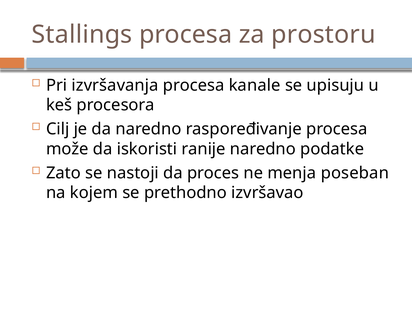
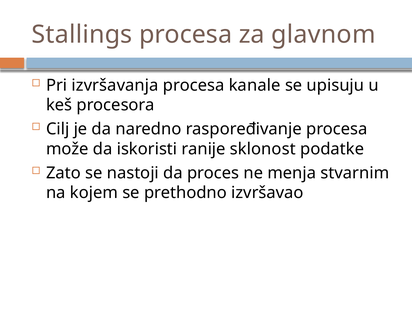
prostoru: prostoru -> glavnom
ranije naredno: naredno -> sklonost
poseban: poseban -> stvarnim
